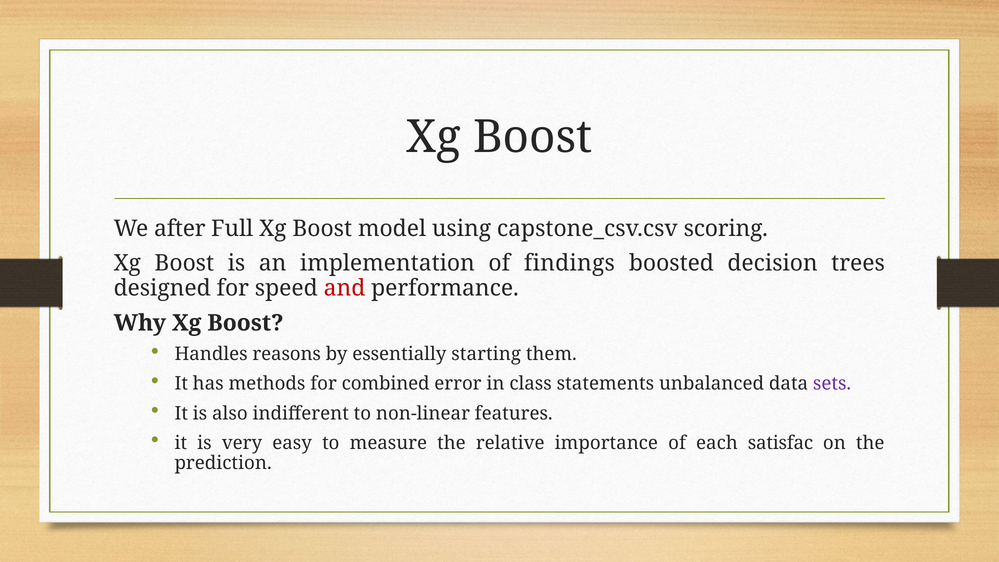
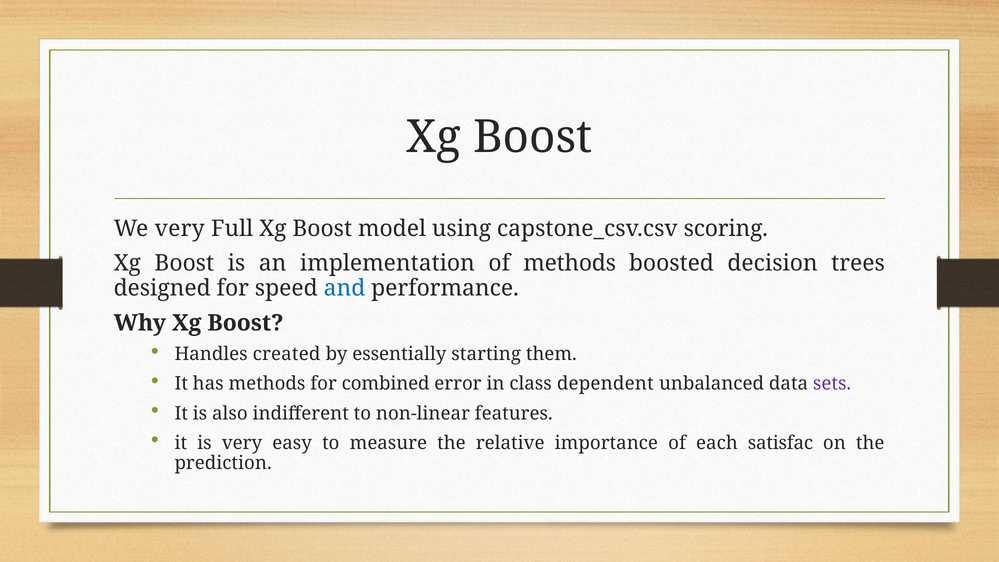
We after: after -> very
of findings: findings -> methods
and colour: red -> blue
reasons: reasons -> created
statements: statements -> dependent
